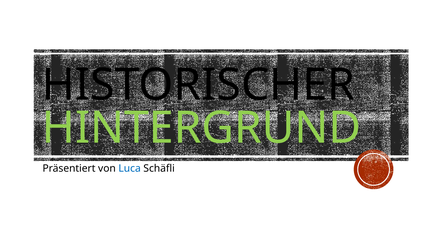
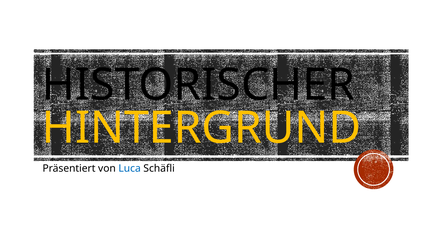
HINTERGRUND colour: light green -> yellow
